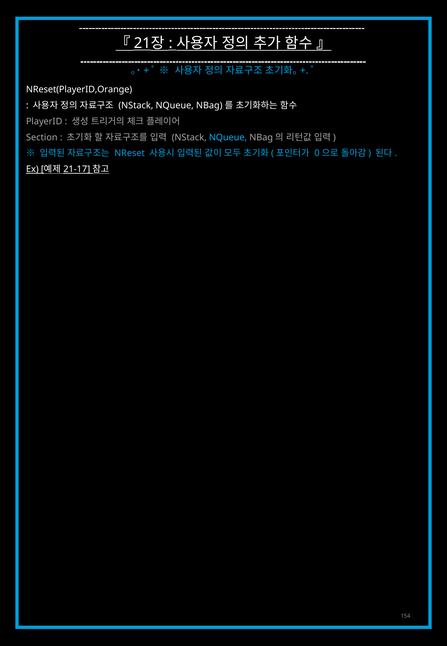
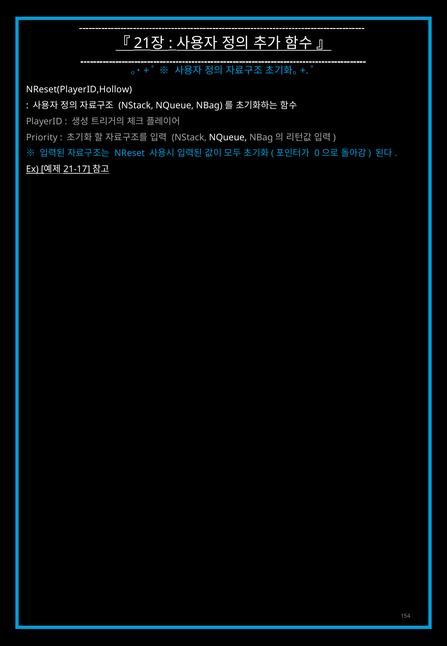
NReset(PlayerID,Orange: NReset(PlayerID,Orange -> NReset(PlayerID,Hollow
Section: Section -> Priority
NQueue at (228, 137) colour: light blue -> white
